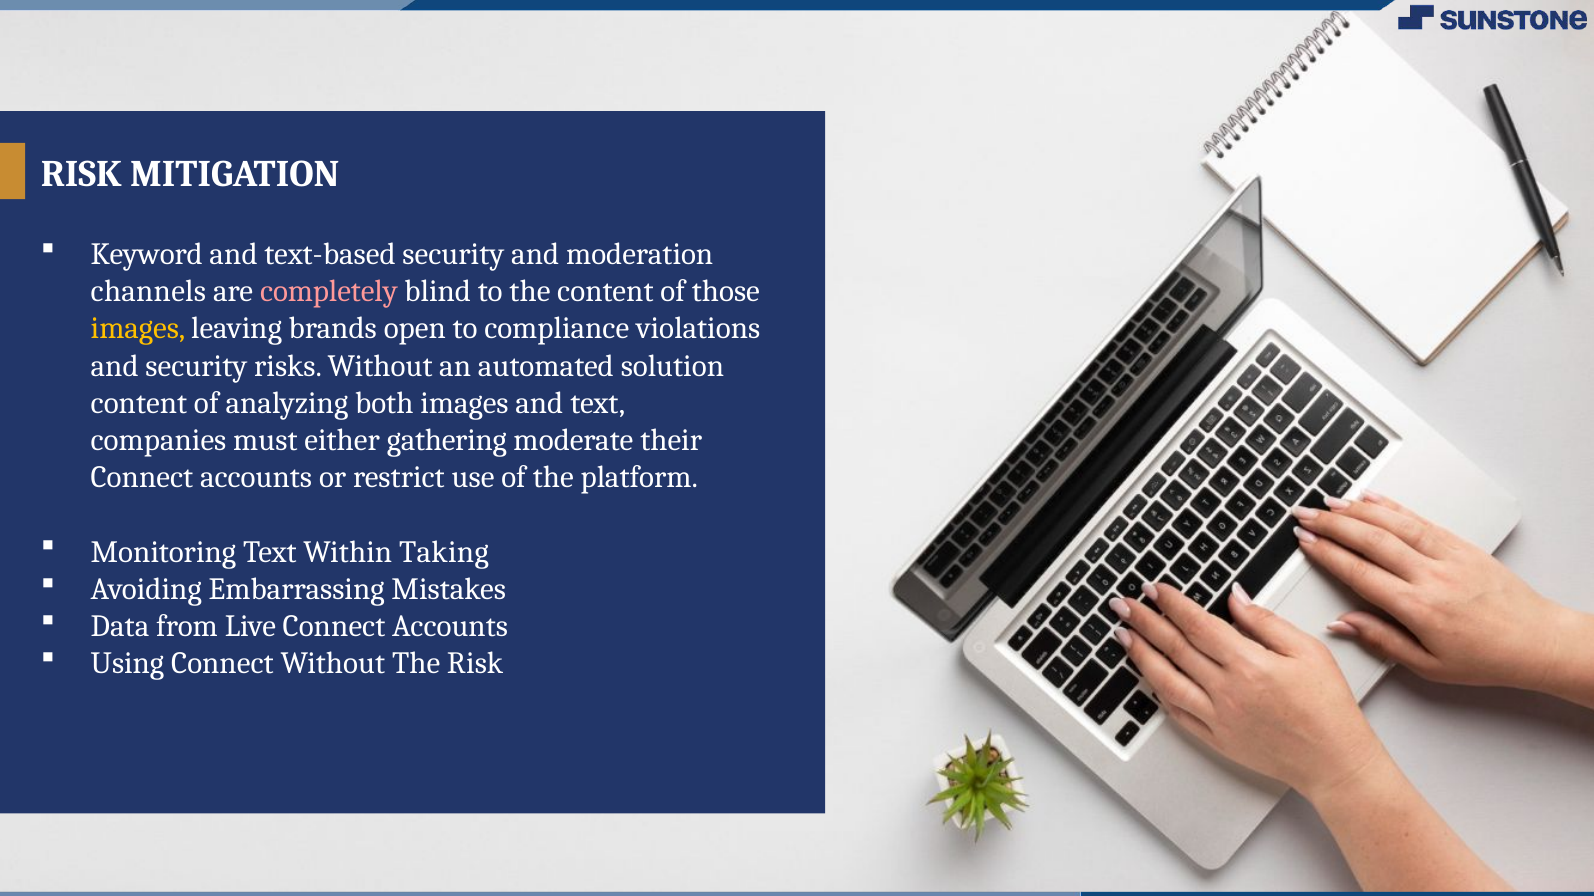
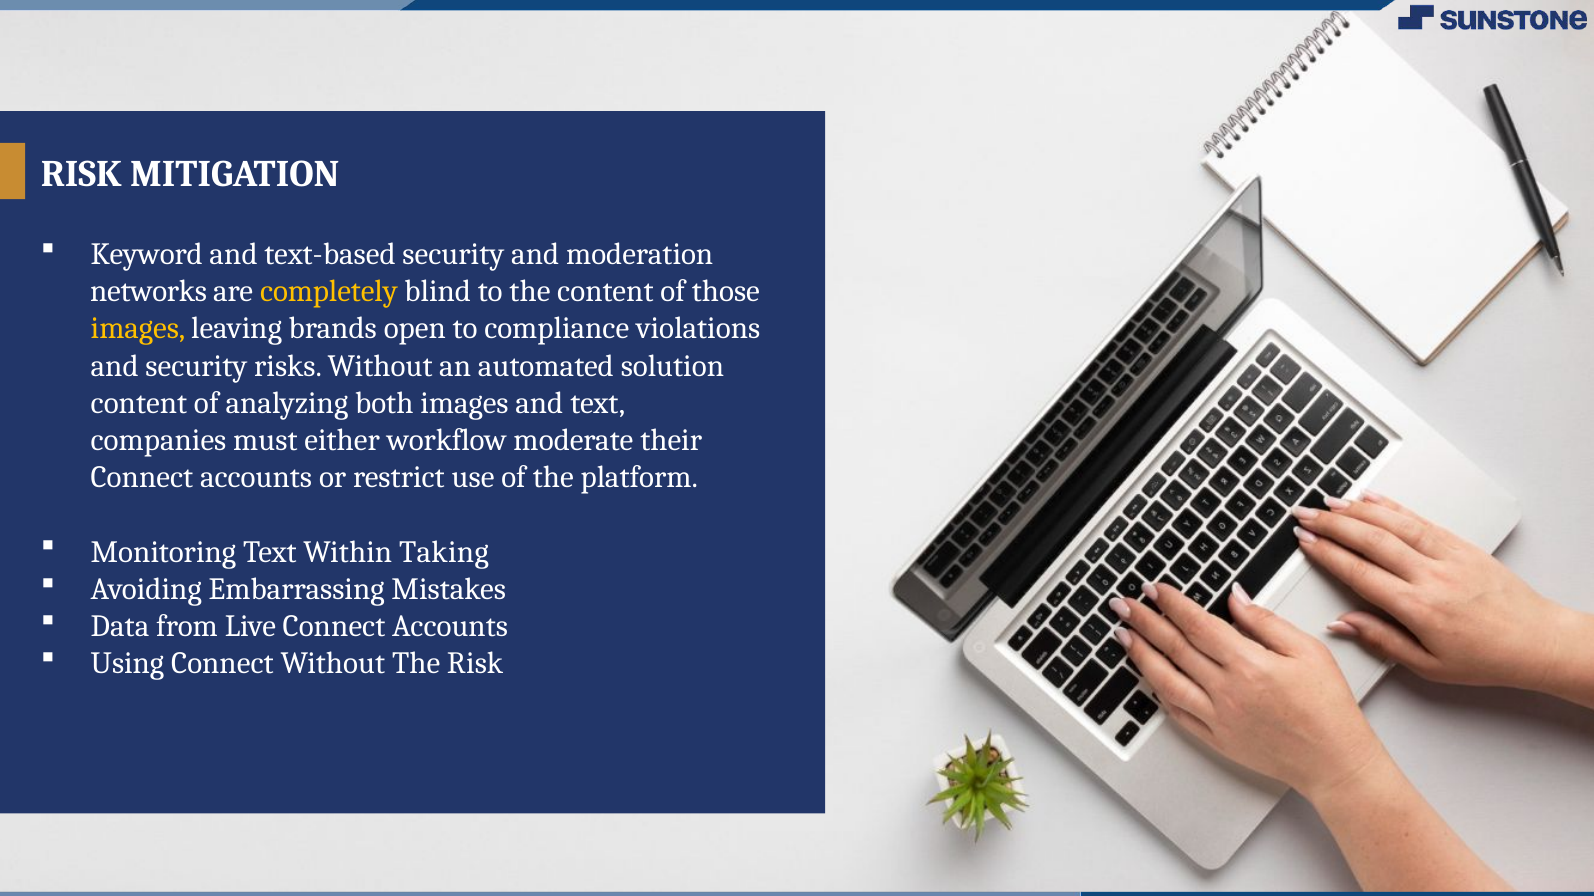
channels: channels -> networks
completely colour: pink -> yellow
gathering: gathering -> workflow
